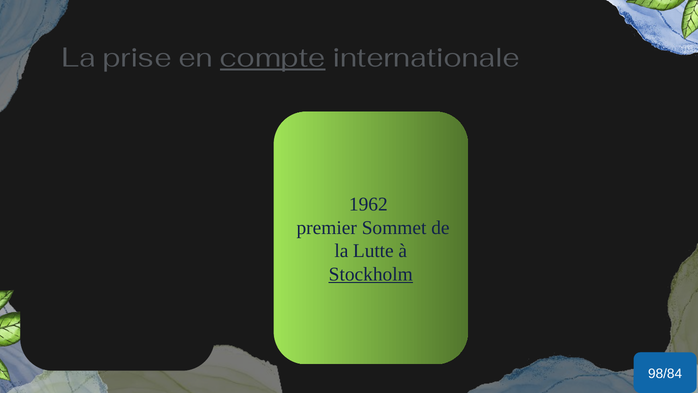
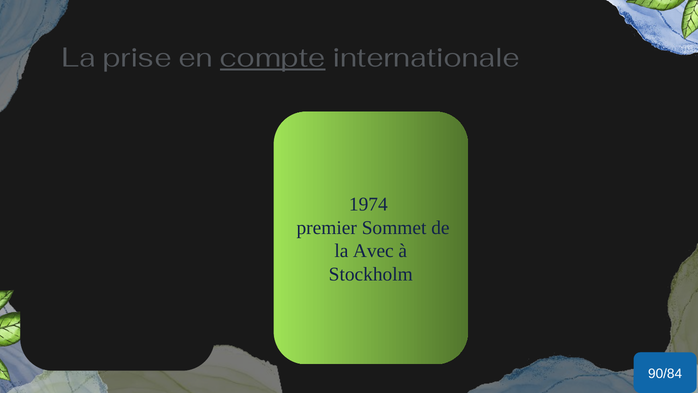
1962: 1962 -> 1974
Lutte: Lutte -> Avec
Stockholm underline: present -> none
98/84: 98/84 -> 90/84
